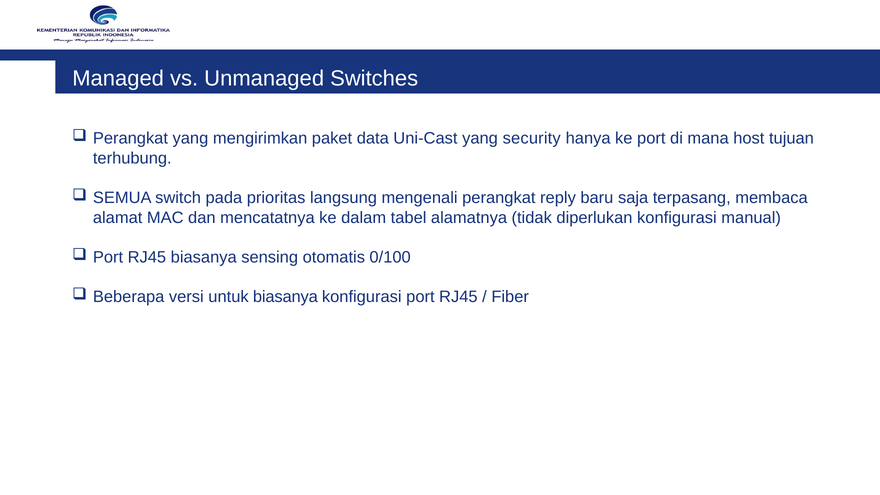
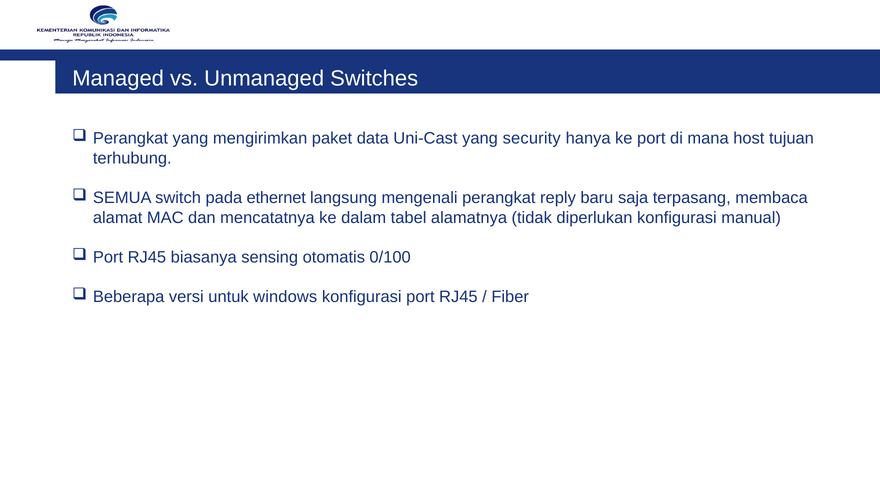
prioritas: prioritas -> ethernet
untuk biasanya: biasanya -> windows
